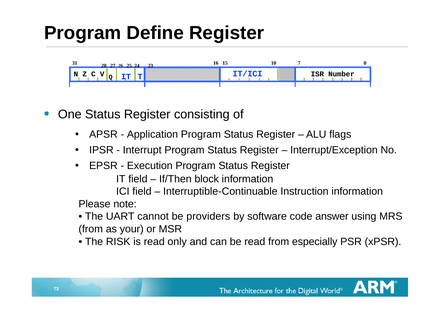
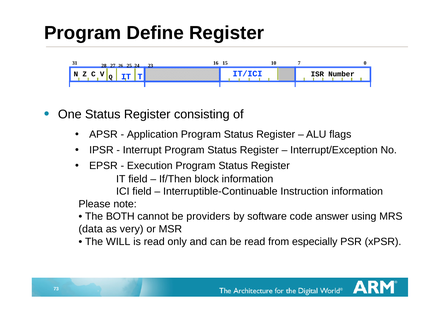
UART: UART -> BOTH
from at (91, 229): from -> data
your: your -> very
RISK: RISK -> WILL
